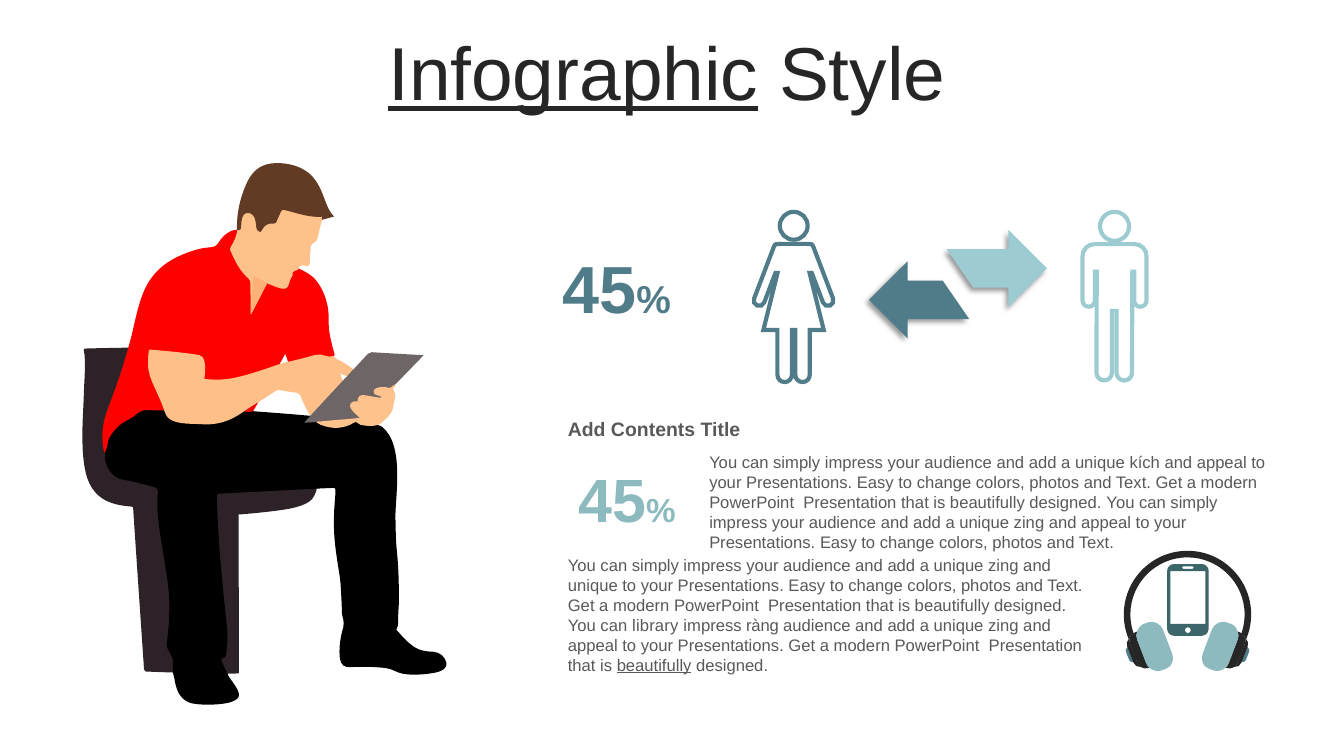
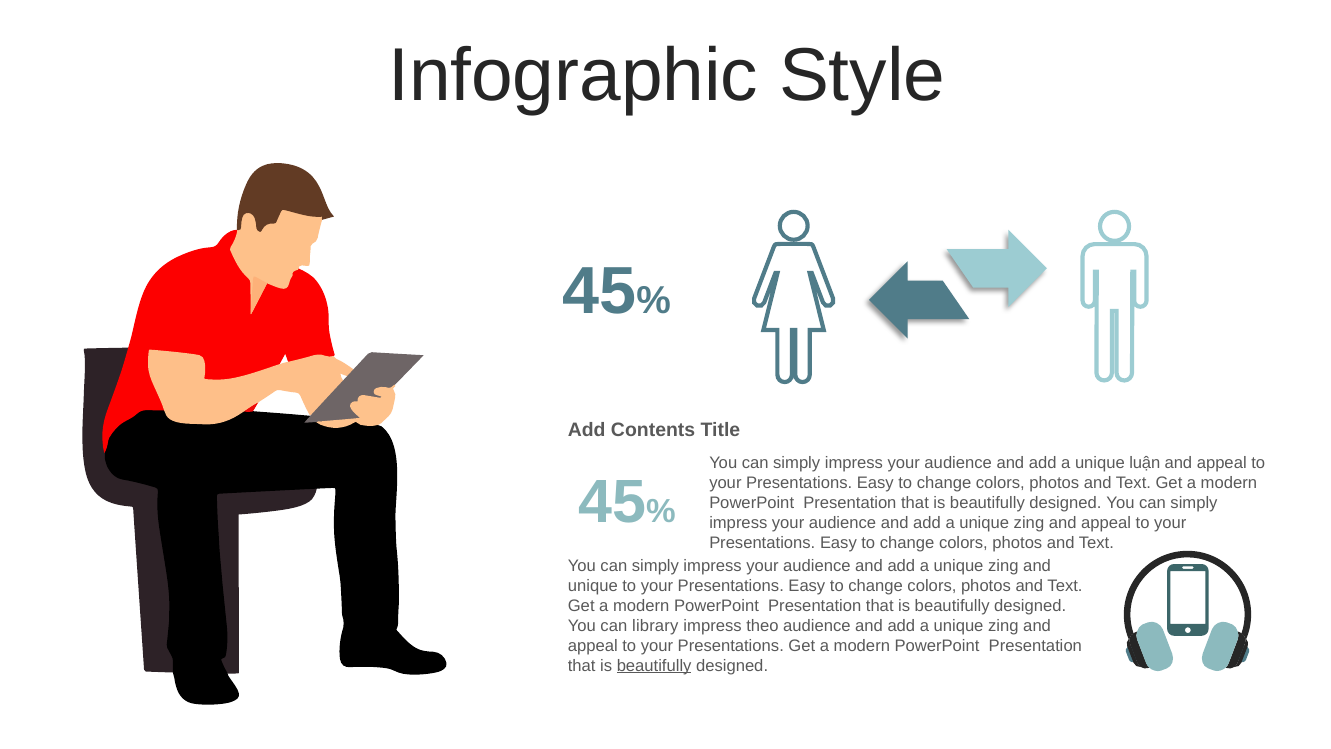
Infographic underline: present -> none
kích: kích -> luận
ràng: ràng -> theo
